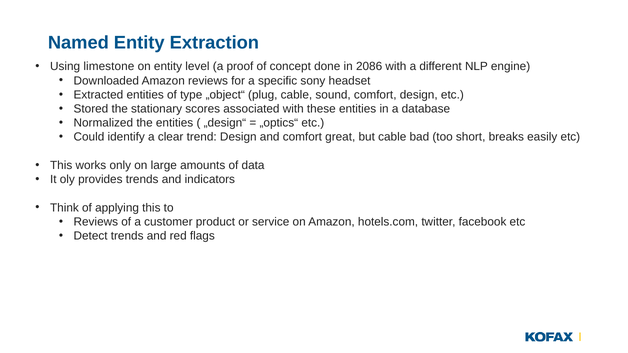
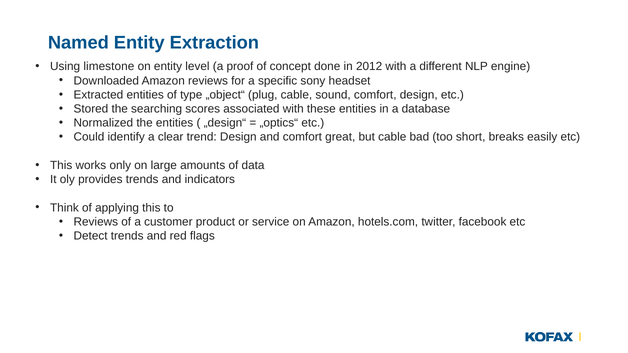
2086: 2086 -> 2012
stationary: stationary -> searching
